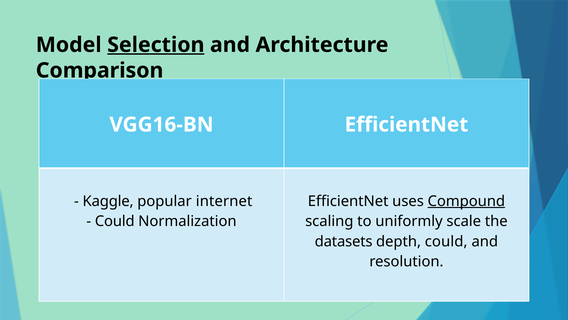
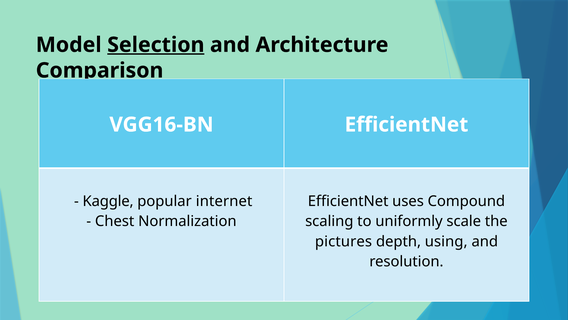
Compound underline: present -> none
Could at (115, 221): Could -> Chest
datasets: datasets -> pictures
depth could: could -> using
